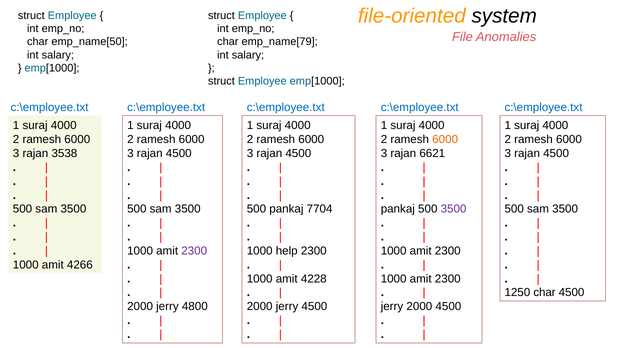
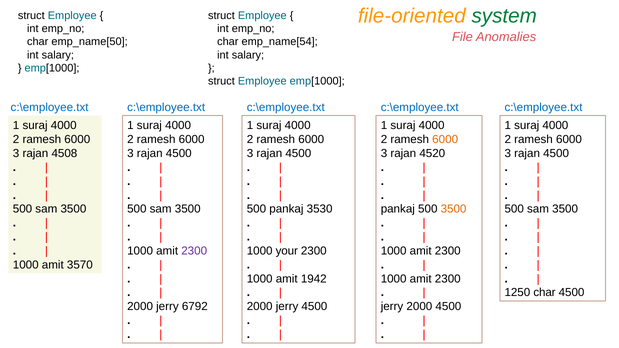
system colour: black -> green
emp_name[79: emp_name[79 -> emp_name[54
3538: 3538 -> 4508
6621: 6621 -> 4520
7704: 7704 -> 3530
3500 at (454, 209) colour: purple -> orange
help: help -> your
4266: 4266 -> 3570
4228: 4228 -> 1942
4800: 4800 -> 6792
